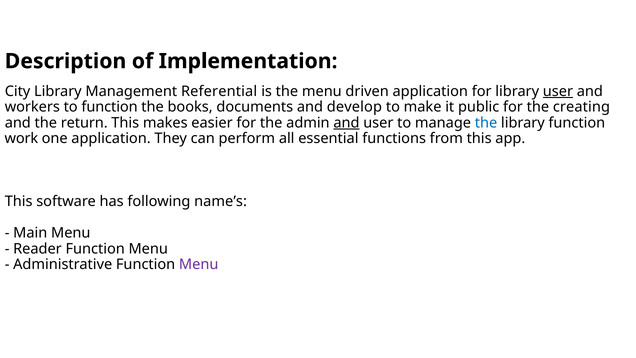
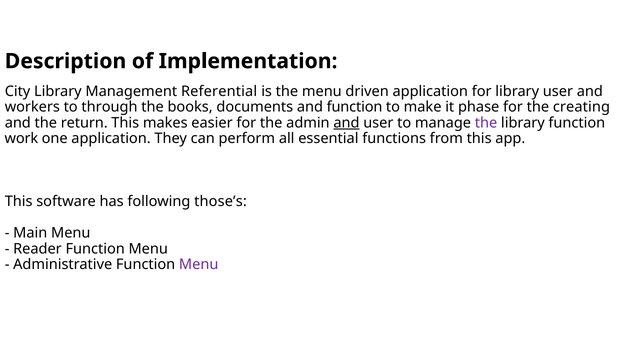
user at (558, 91) underline: present -> none
to function: function -> through
and develop: develop -> function
public: public -> phase
the at (486, 123) colour: blue -> purple
name’s: name’s -> those’s
